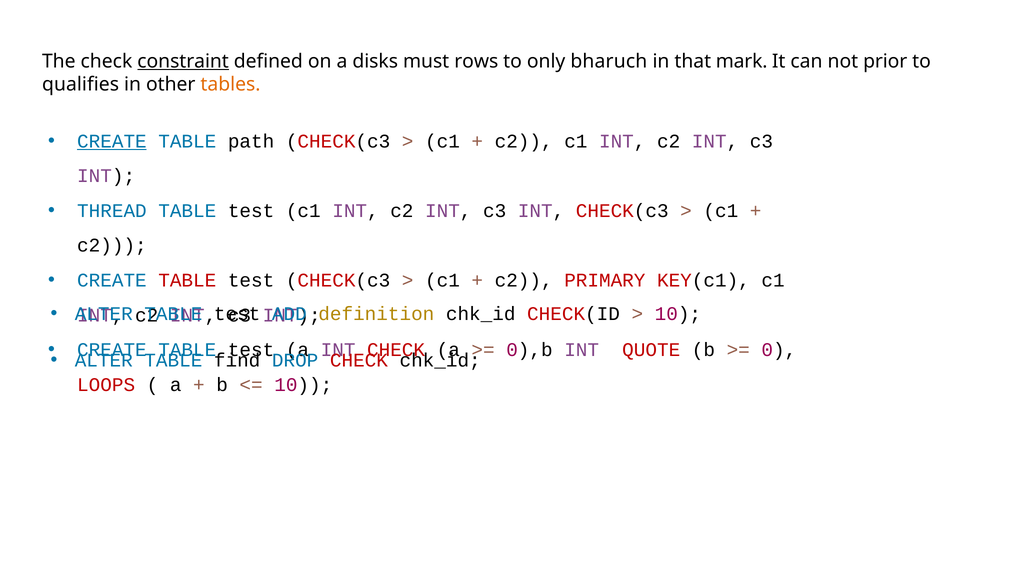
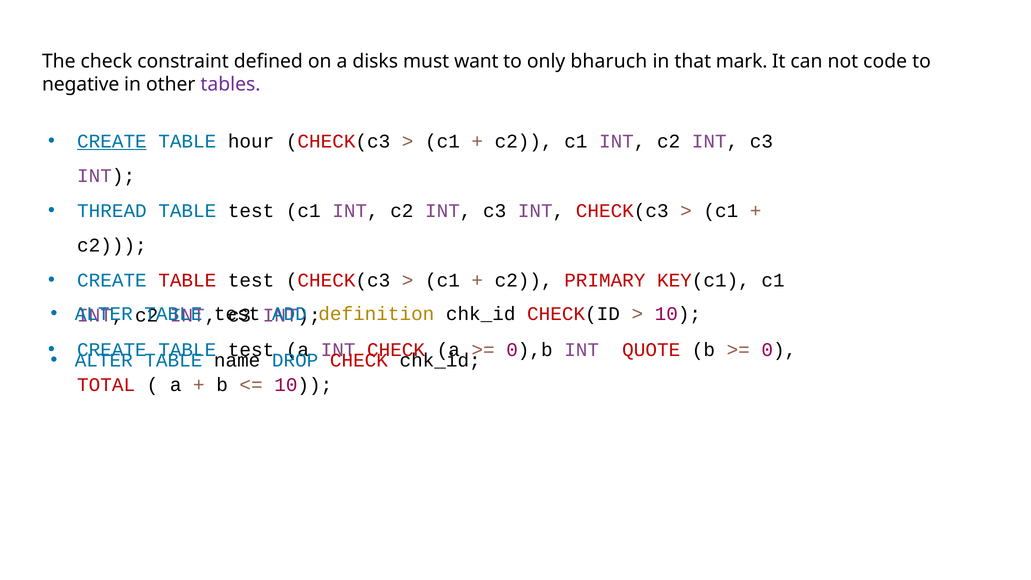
constraint underline: present -> none
rows: rows -> want
prior: prior -> code
qualifies: qualifies -> negative
tables colour: orange -> purple
path: path -> hour
find: find -> name
LOOPS: LOOPS -> TOTAL
